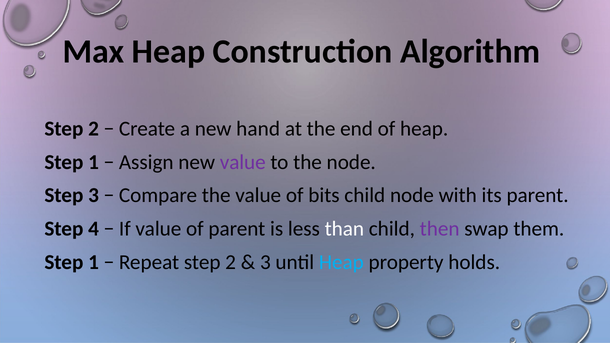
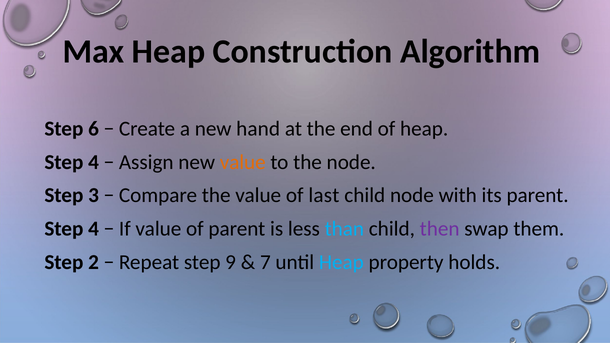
2 at (94, 129): 2 -> 6
1 at (94, 162): 1 -> 4
value at (243, 162) colour: purple -> orange
bits: bits -> last
than colour: white -> light blue
1 at (94, 262): 1 -> 2
Repeat step 2: 2 -> 9
3 at (265, 262): 3 -> 7
